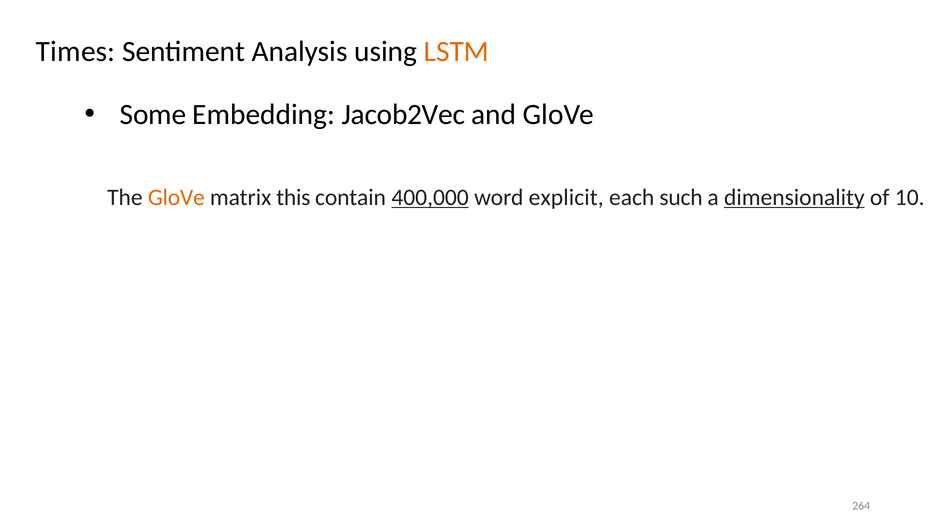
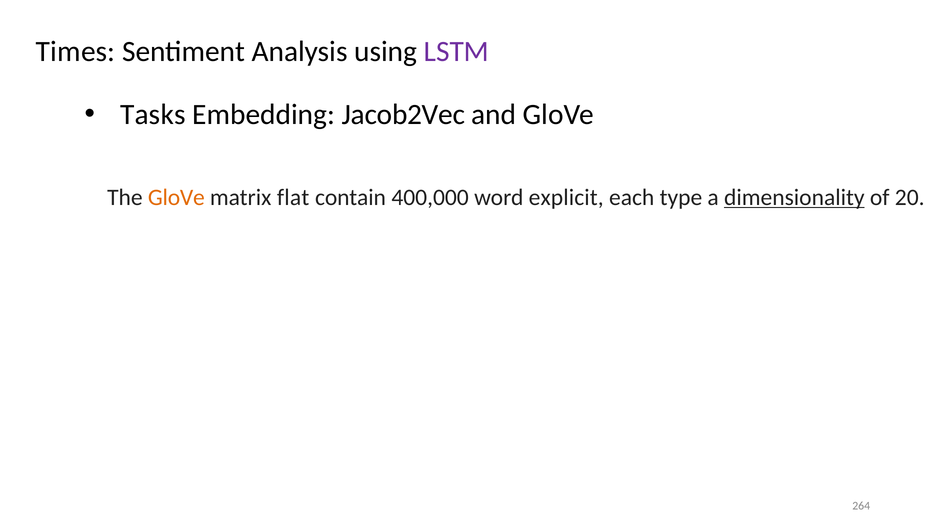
LSTM colour: orange -> purple
Some: Some -> Tasks
this: this -> flat
400,000 underline: present -> none
such: such -> type
10: 10 -> 20
